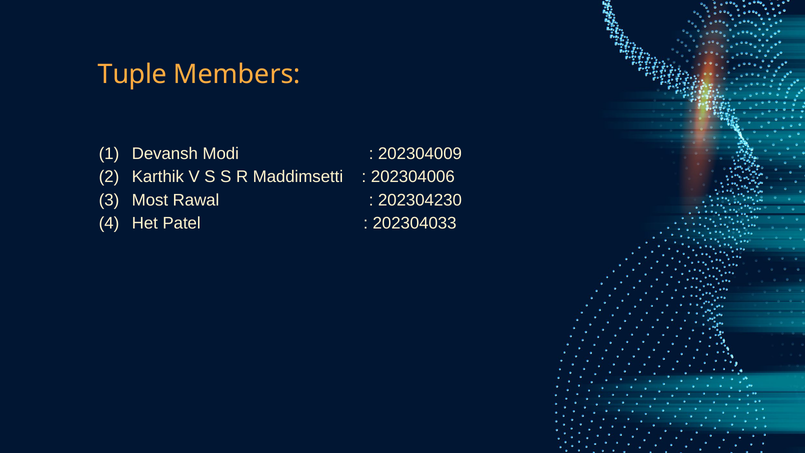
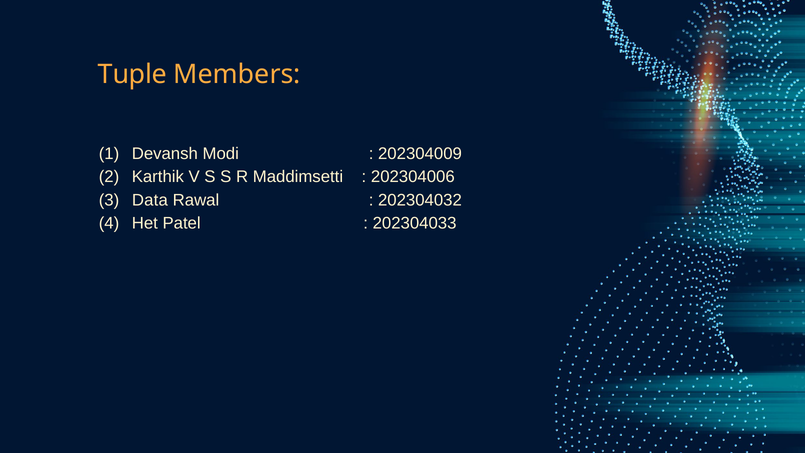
Most: Most -> Data
202304230: 202304230 -> 202304032
